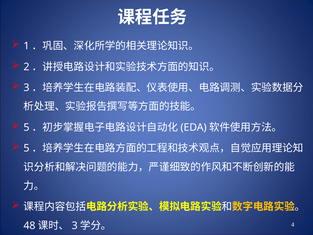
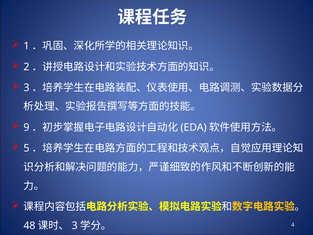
5 at (26, 127): 5 -> 9
